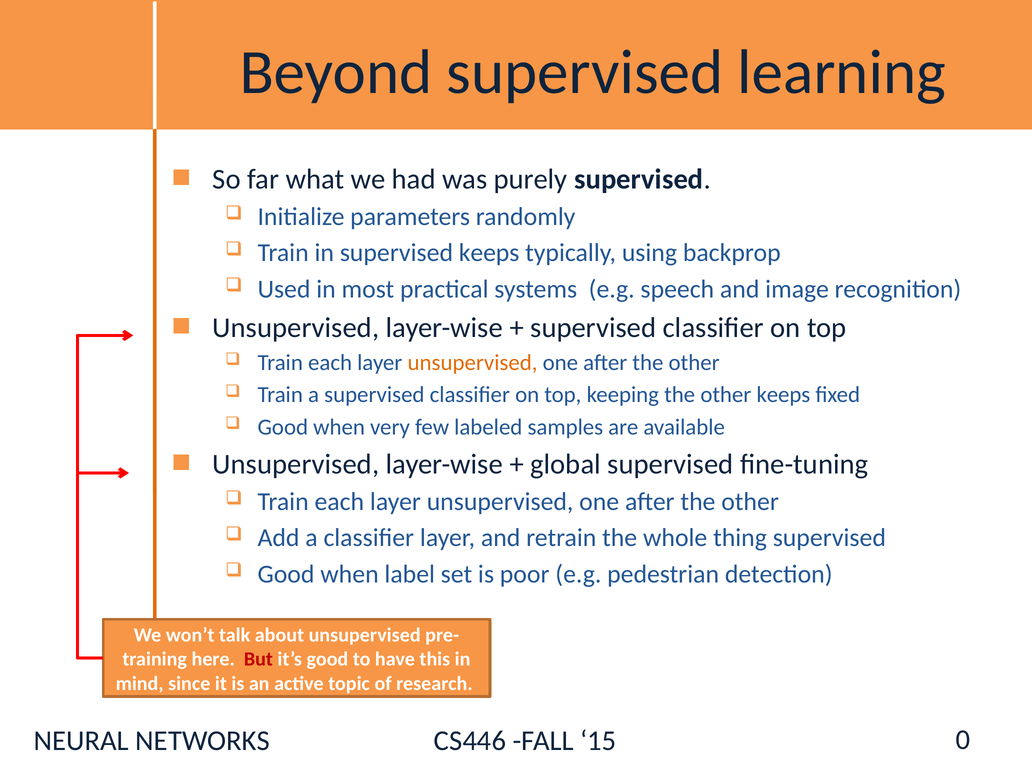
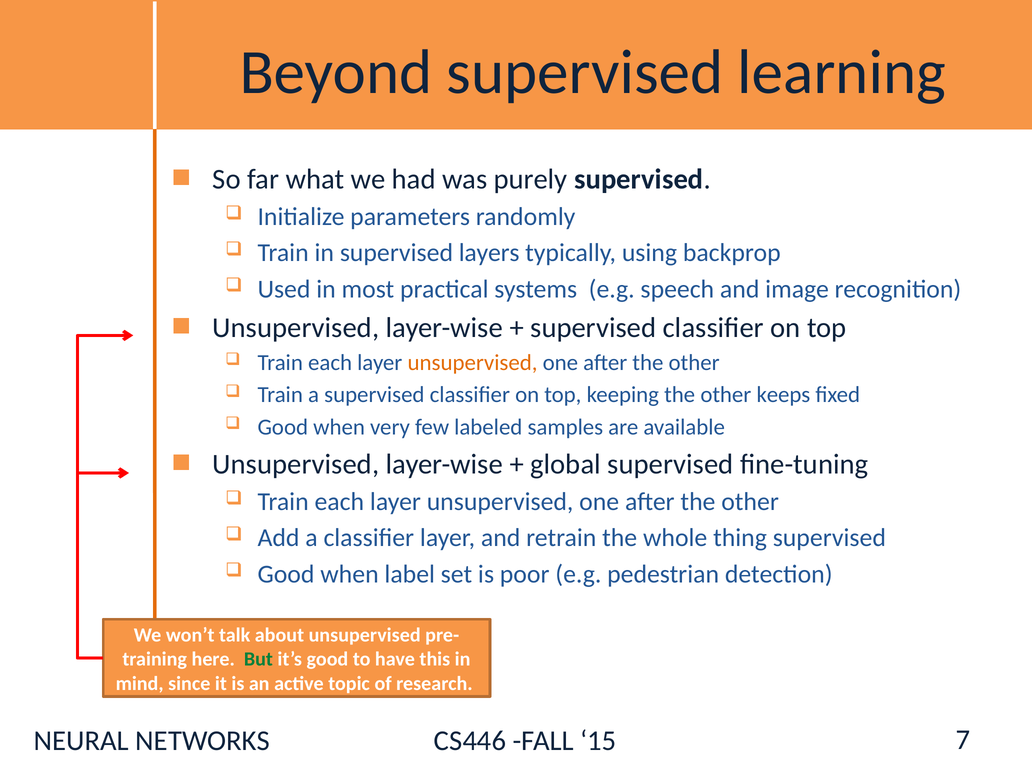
supervised keeps: keeps -> layers
But colour: red -> green
0: 0 -> 7
